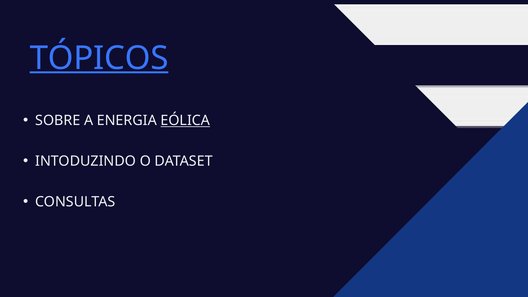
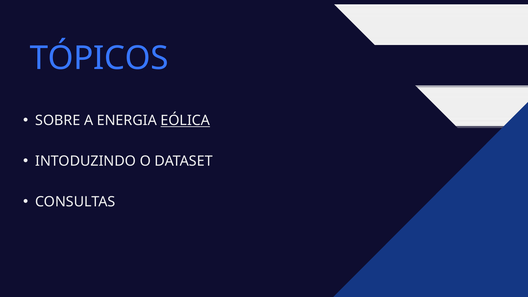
TÓPICOS underline: present -> none
